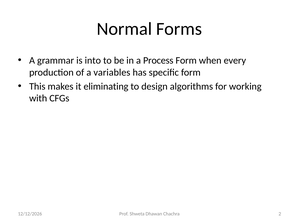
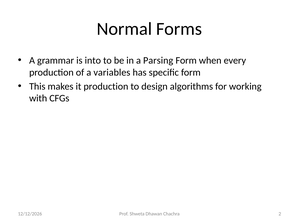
Process: Process -> Parsing
it eliminating: eliminating -> production
